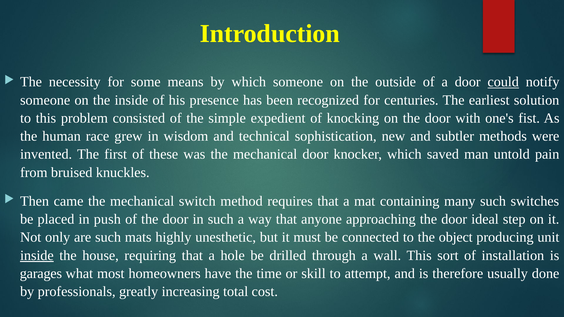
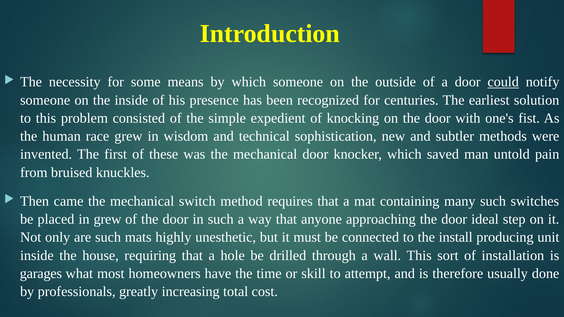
in push: push -> grew
object: object -> install
inside at (37, 256) underline: present -> none
